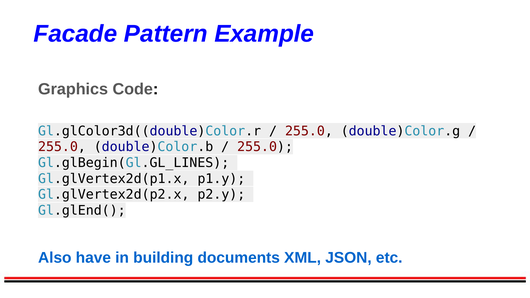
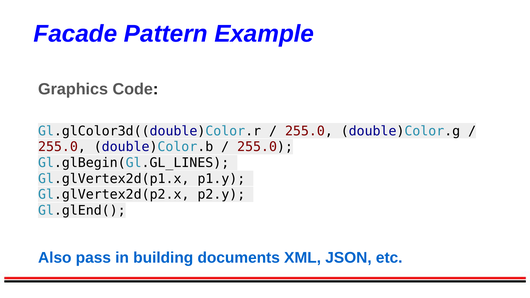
have: have -> pass
